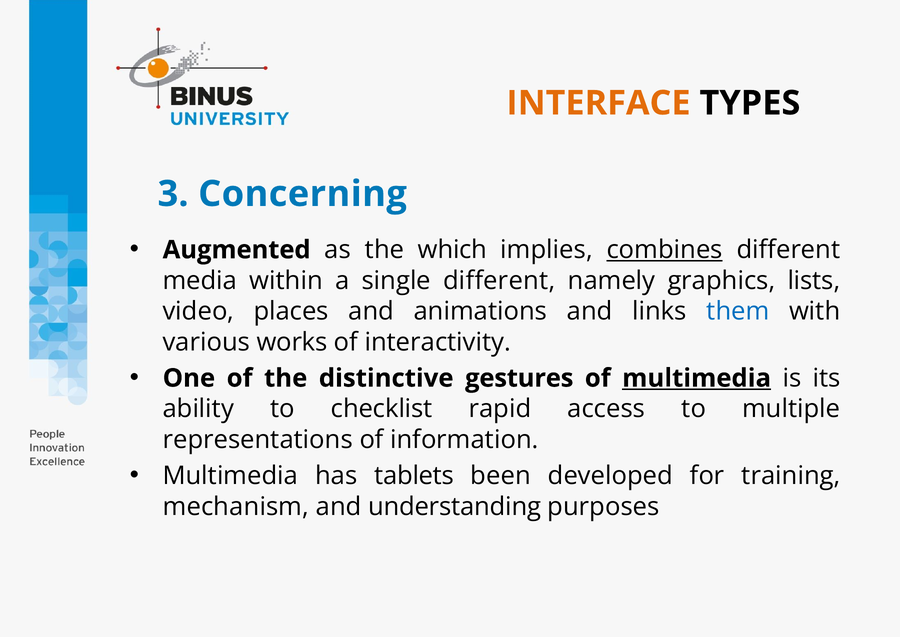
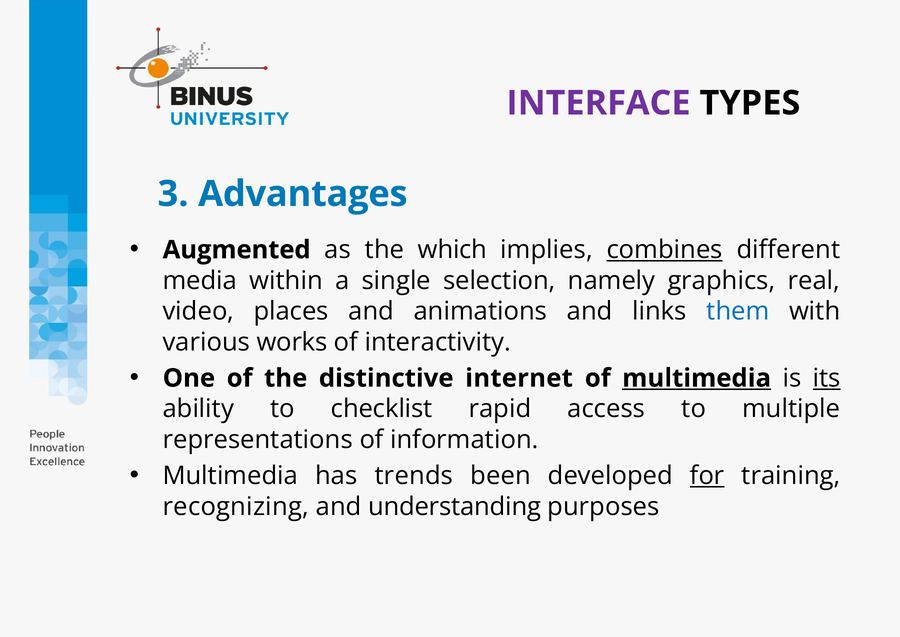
INTERFACE colour: orange -> purple
Concerning: Concerning -> Advantages
single different: different -> selection
lists: lists -> real
gestures: gestures -> internet
its underline: none -> present
tablets: tablets -> trends
for underline: none -> present
mechanism: mechanism -> recognizing
